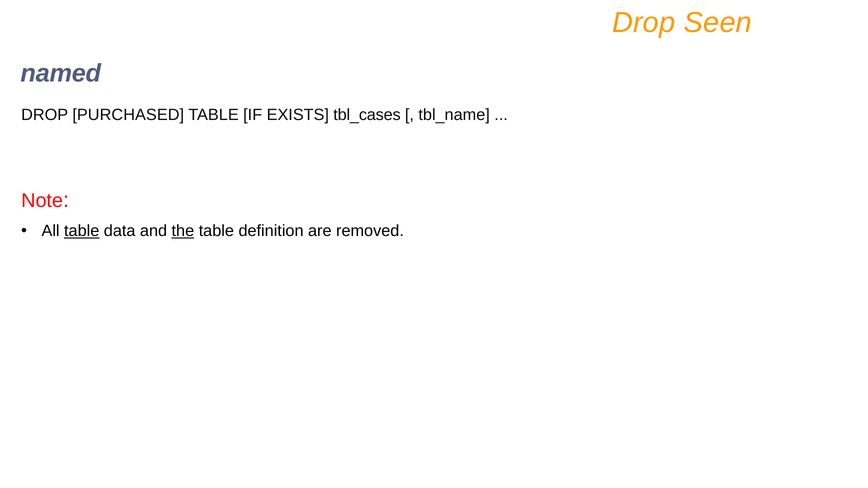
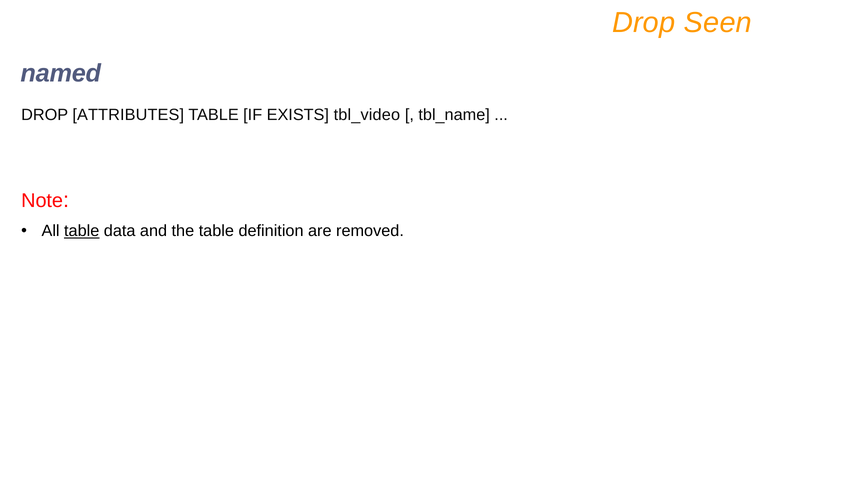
PURCHASED: PURCHASED -> ATTRIBUTES
tbl_cases: tbl_cases -> tbl_video
the underline: present -> none
